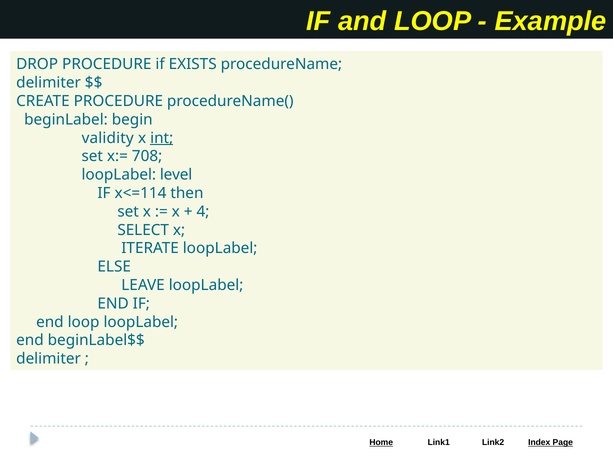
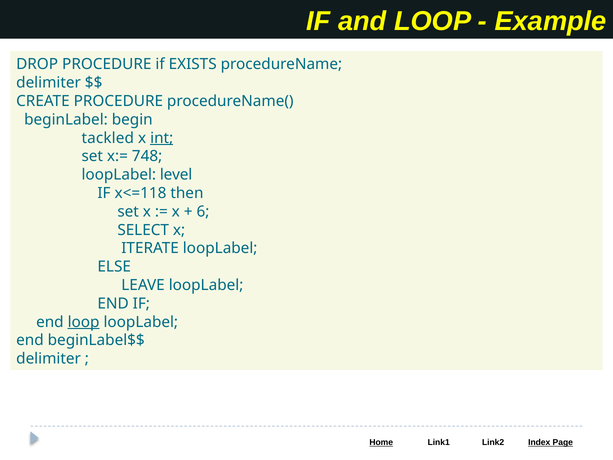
validity: validity -> tackled
708: 708 -> 748
x<=114: x<=114 -> x<=118
4: 4 -> 6
loop at (84, 322) underline: none -> present
